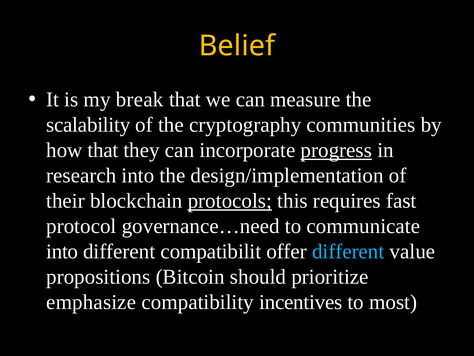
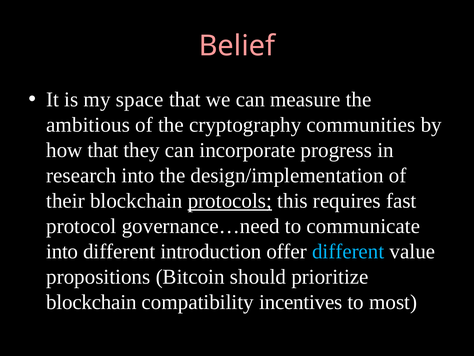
Belief colour: yellow -> pink
break: break -> space
scalability: scalability -> ambitious
progress underline: present -> none
compatibilit: compatibilit -> introduction
emphasize at (91, 302): emphasize -> blockchain
